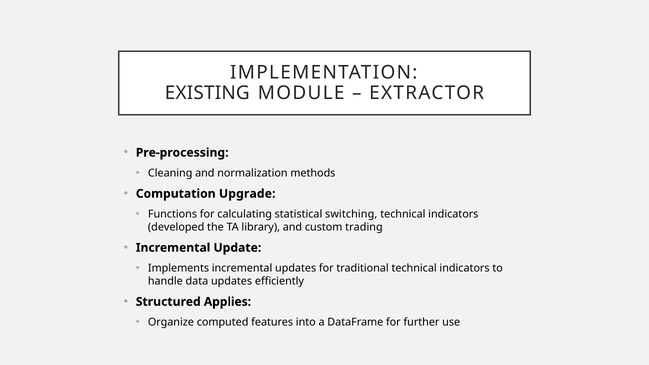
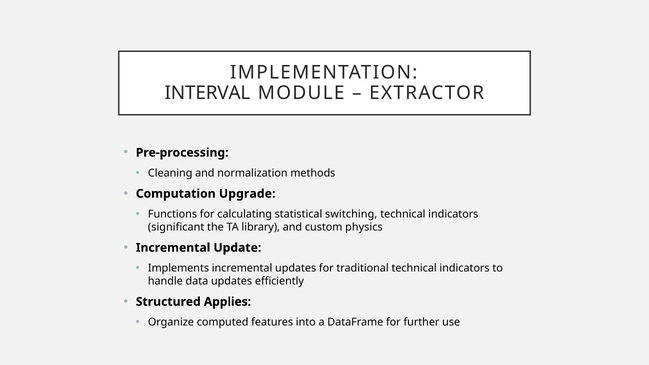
EXISTING: EXISTING -> INTERVAL
developed: developed -> significant
trading: trading -> physics
